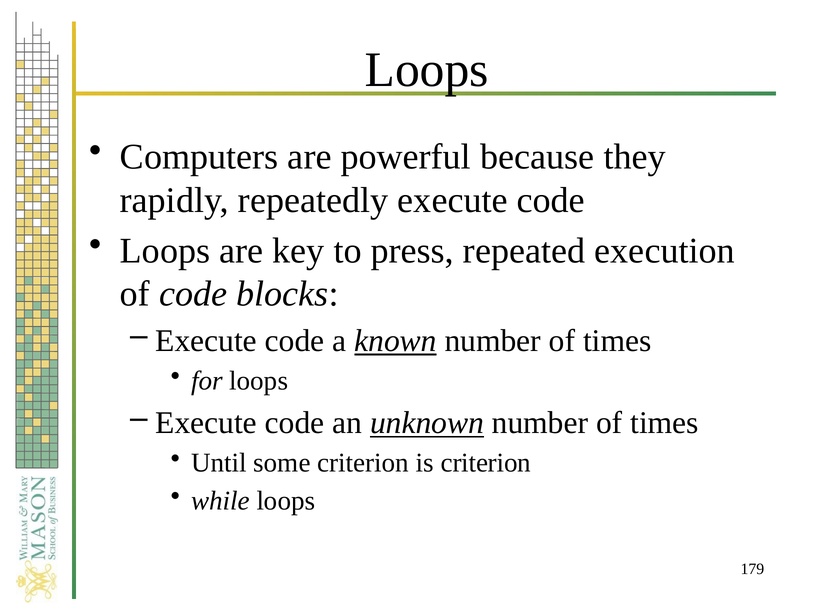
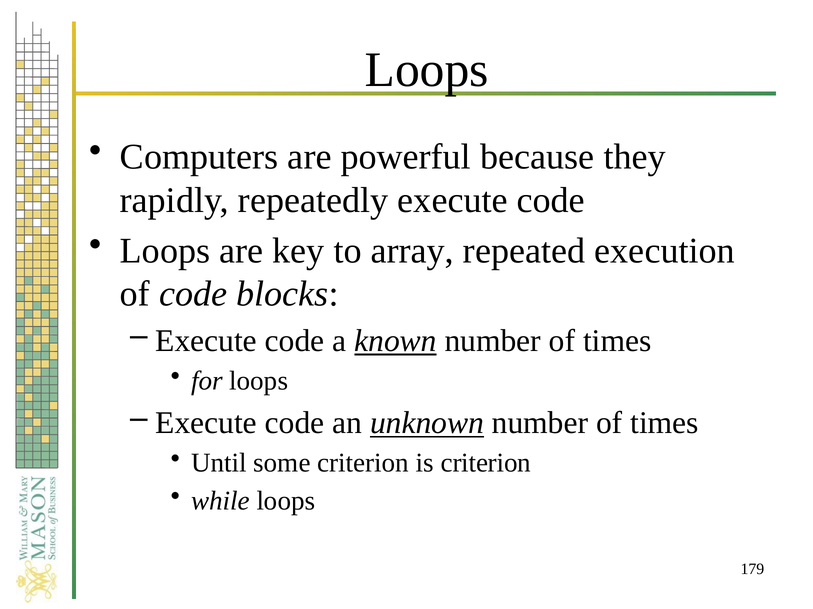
press: press -> array
